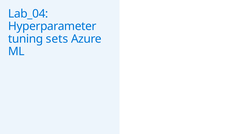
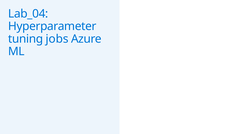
sets: sets -> jobs
